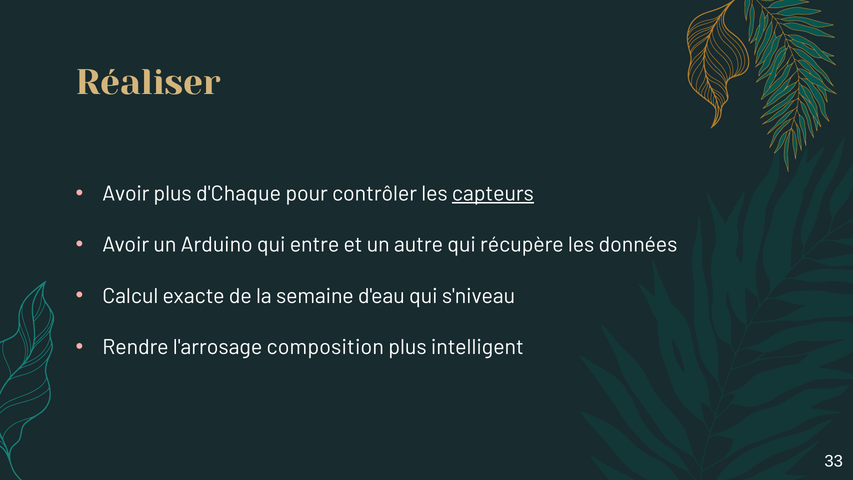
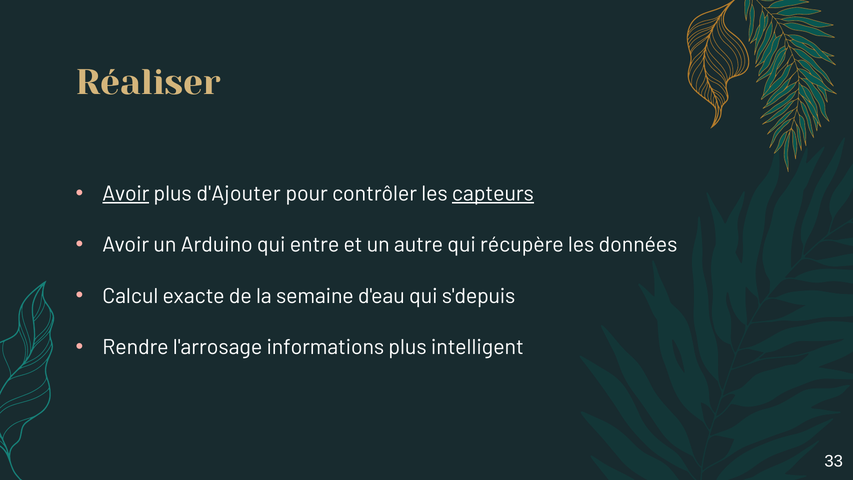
Avoir at (126, 194) underline: none -> present
d'Chaque: d'Chaque -> d'Ajouter
s'niveau: s'niveau -> s'depuis
composition: composition -> informations
